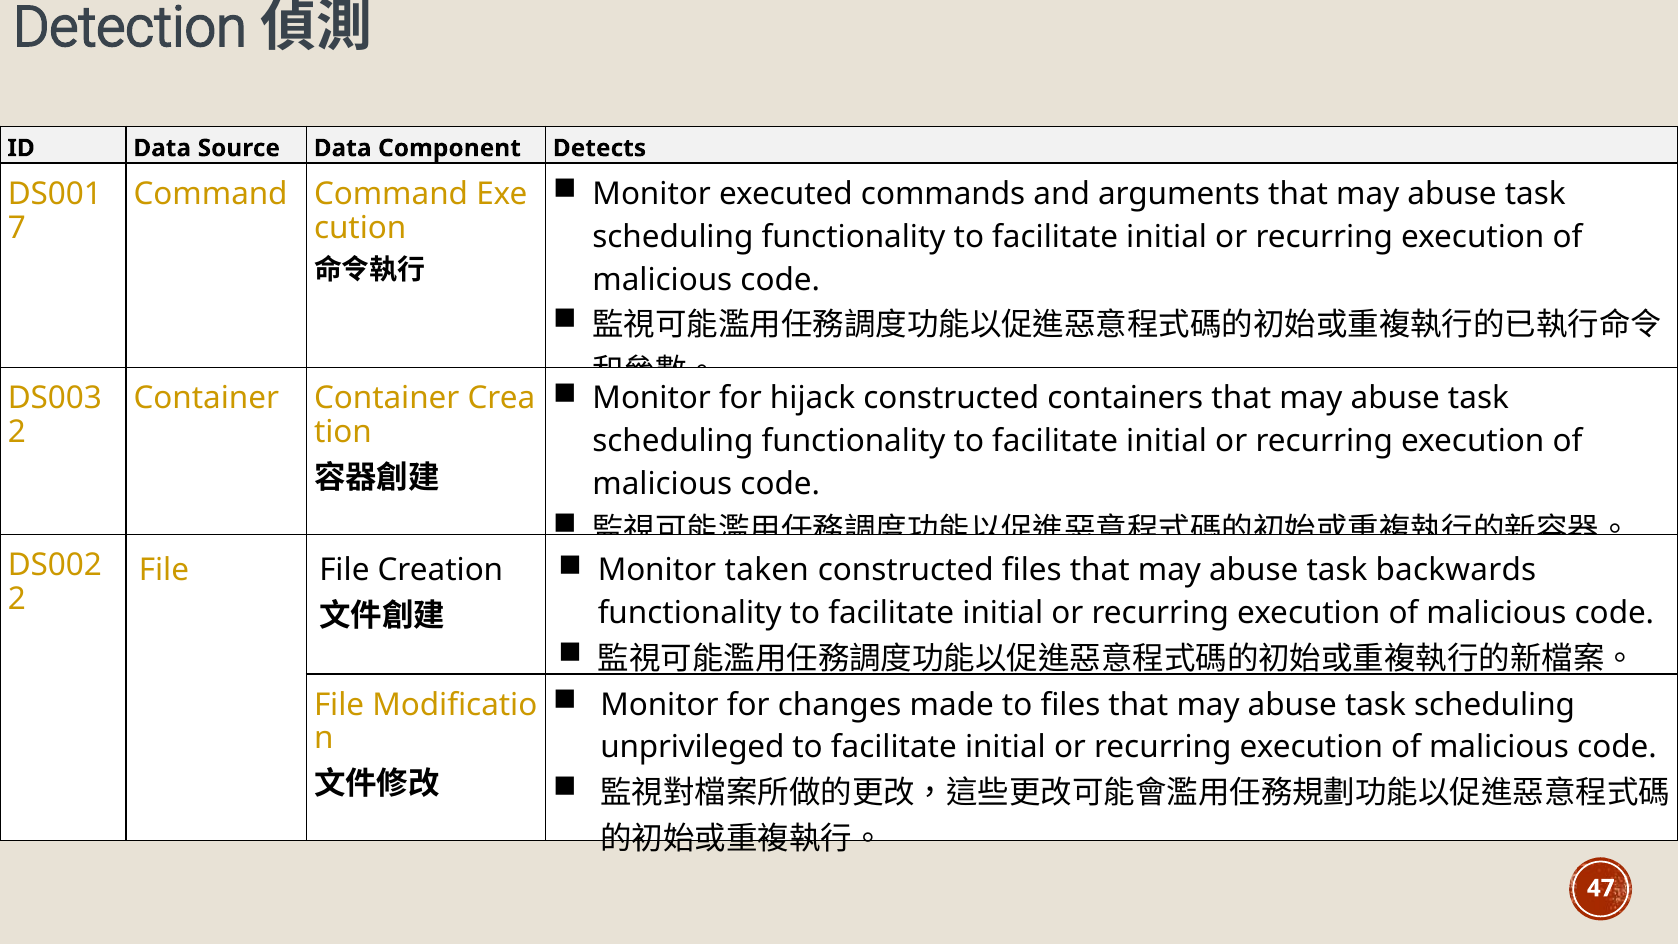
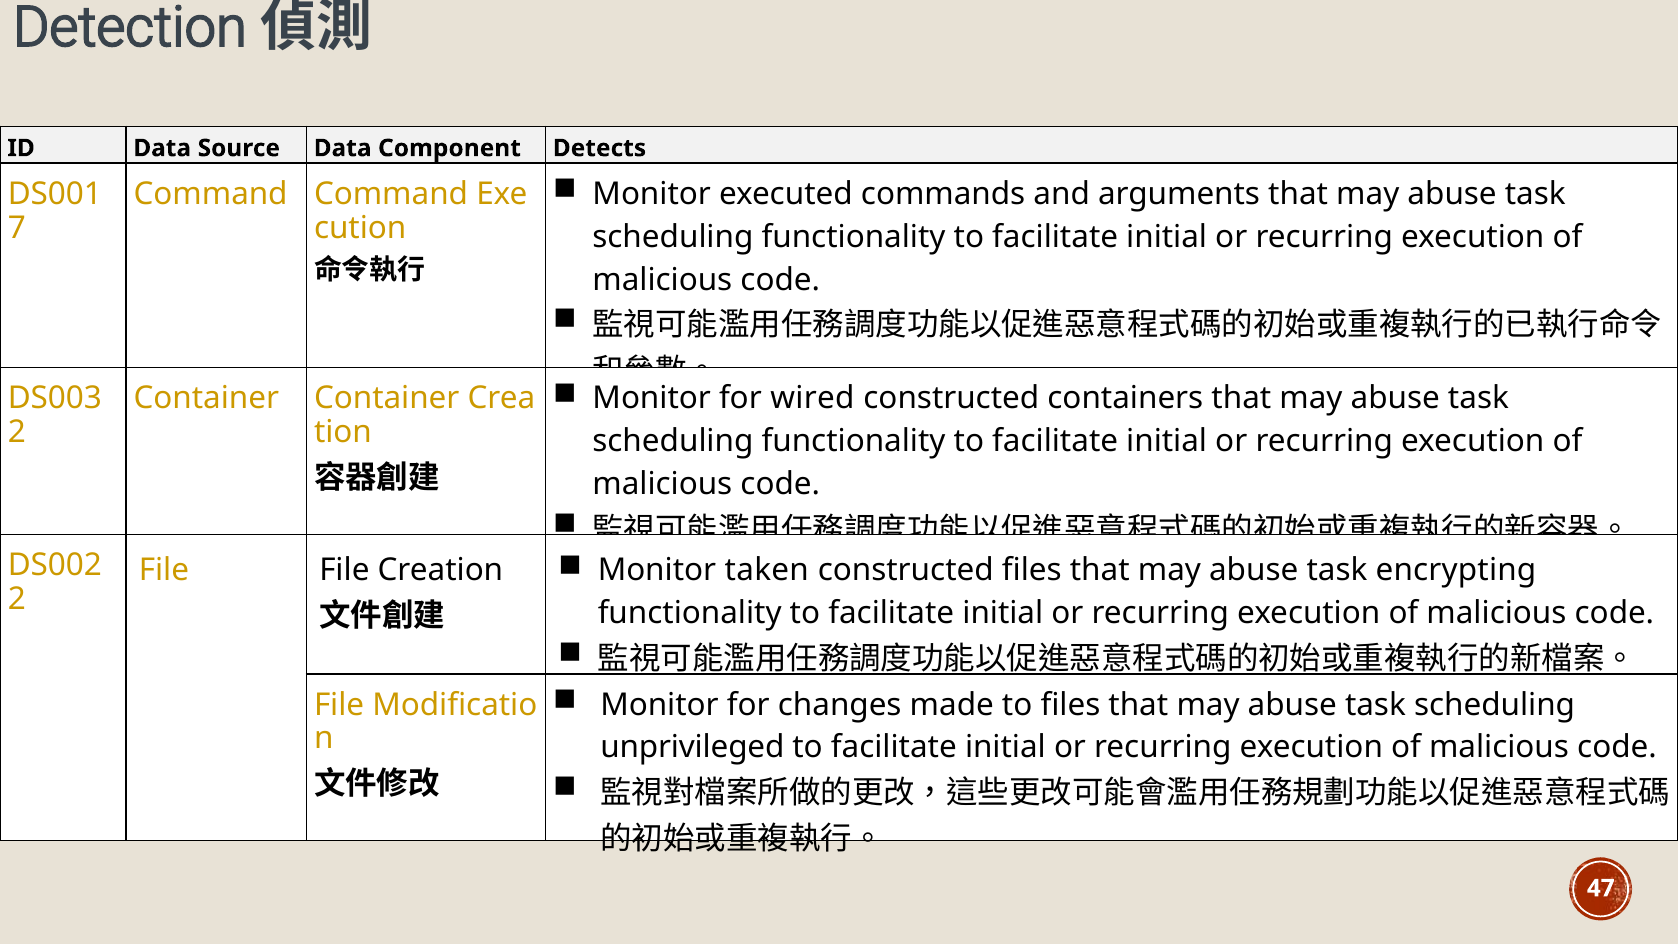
hijack: hijack -> wired
backwards: backwards -> encrypting
